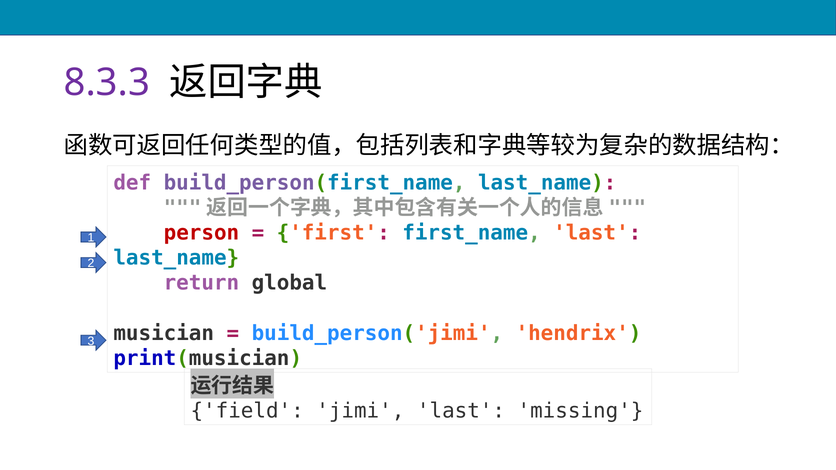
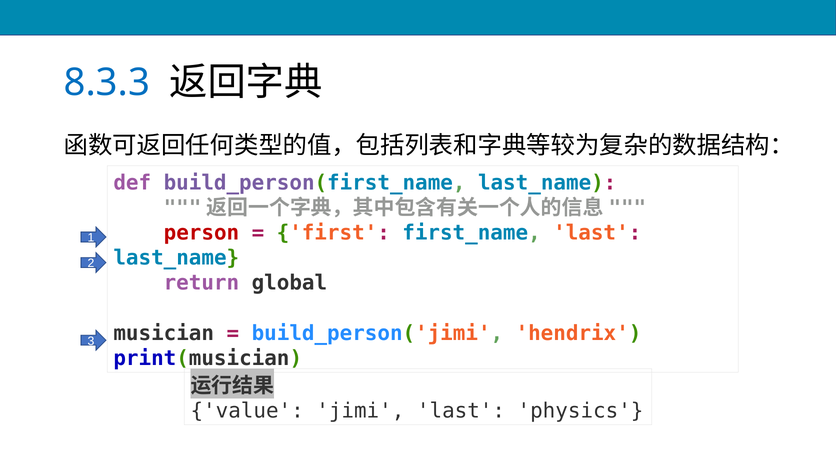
8.3.3 colour: purple -> blue
field: field -> value
missing: missing -> physics
